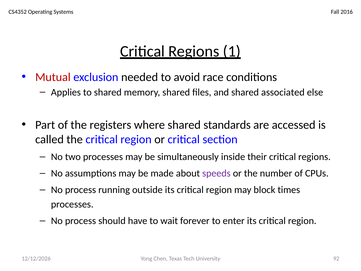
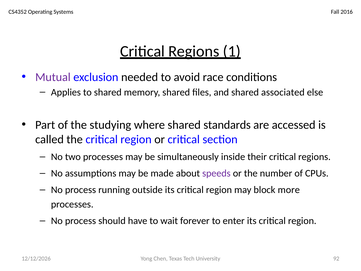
Mutual colour: red -> purple
registers: registers -> studying
times: times -> more
